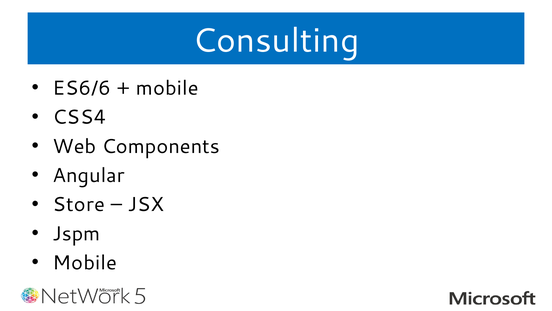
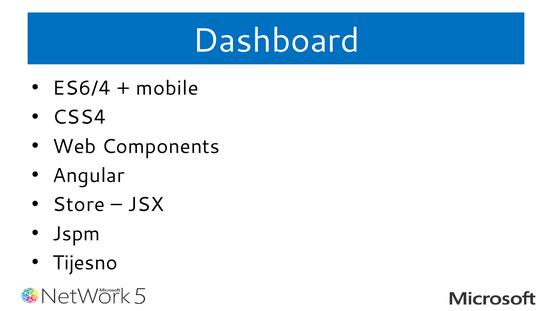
Consulting: Consulting -> Dashboard
ES6/6: ES6/6 -> ES6/4
Mobile at (85, 262): Mobile -> Tijesno
